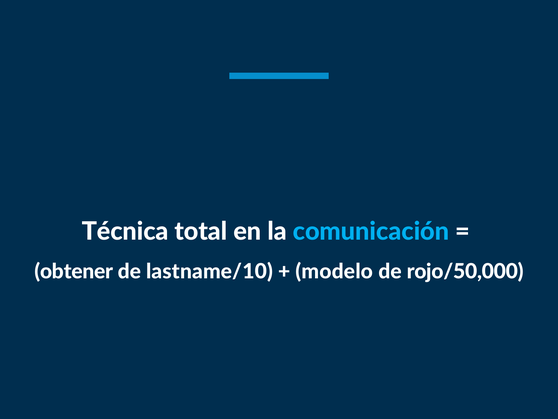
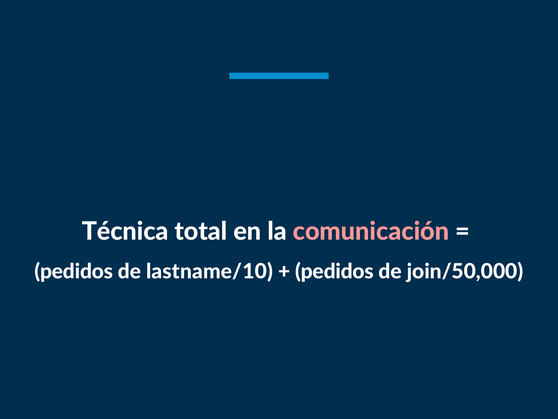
comunicación colour: light blue -> pink
obtener at (74, 271): obtener -> pedidos
modelo at (334, 271): modelo -> pedidos
rojo/50,000: rojo/50,000 -> join/50,000
